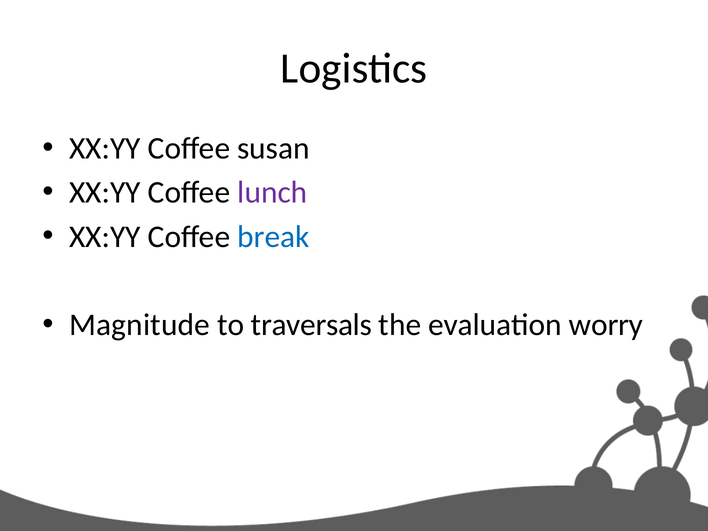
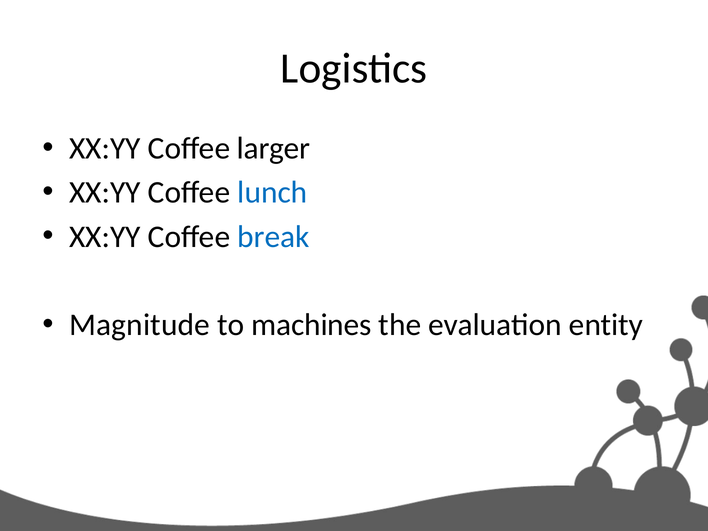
susan: susan -> larger
lunch colour: purple -> blue
traversals: traversals -> machines
worry: worry -> entity
